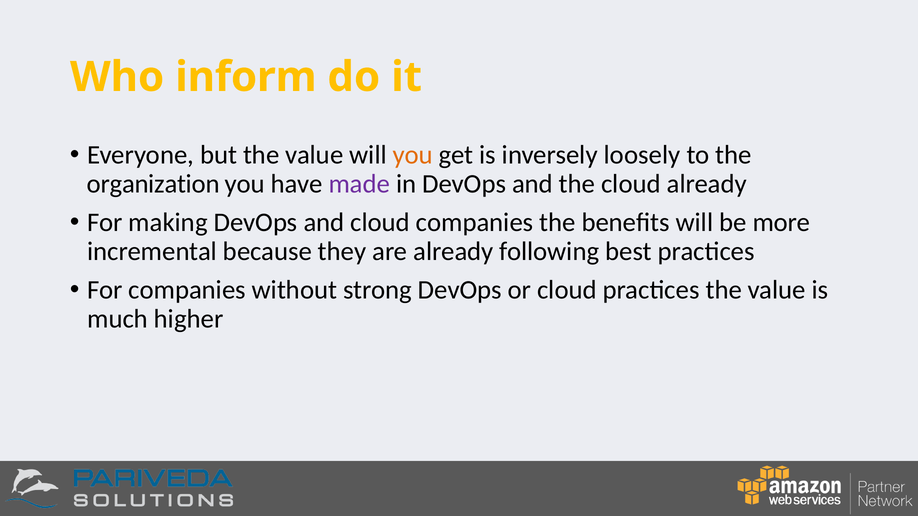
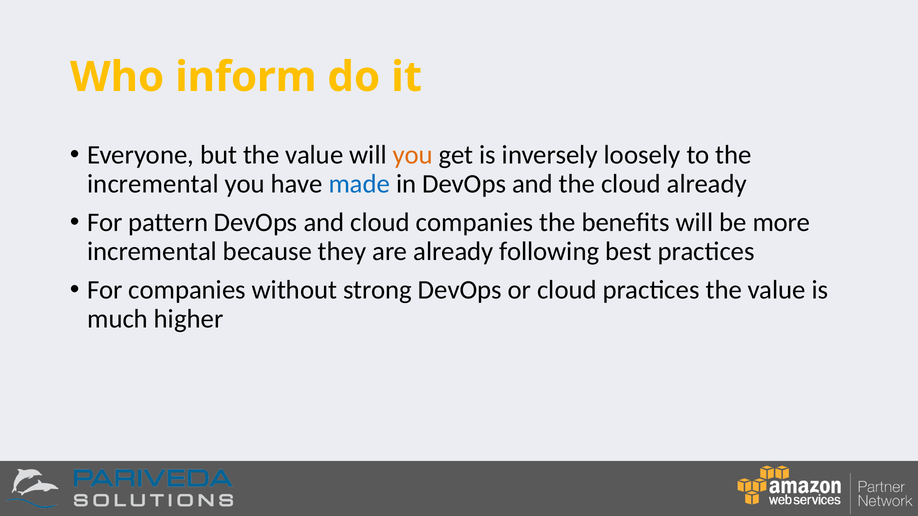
organization at (153, 184): organization -> incremental
made colour: purple -> blue
making: making -> pattern
